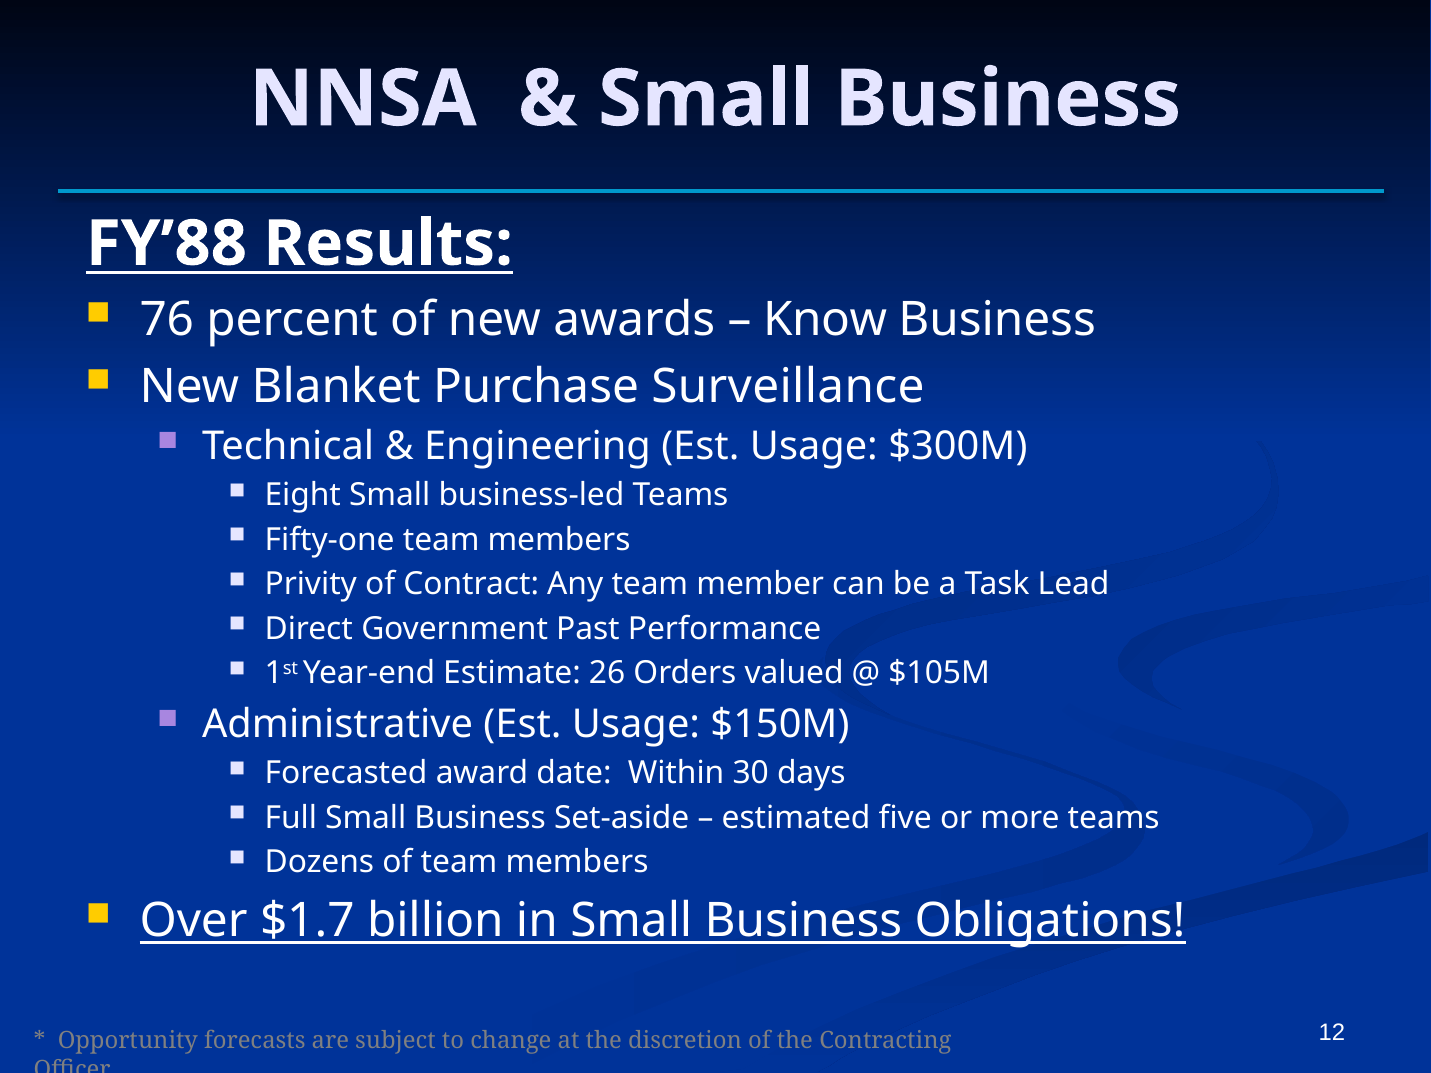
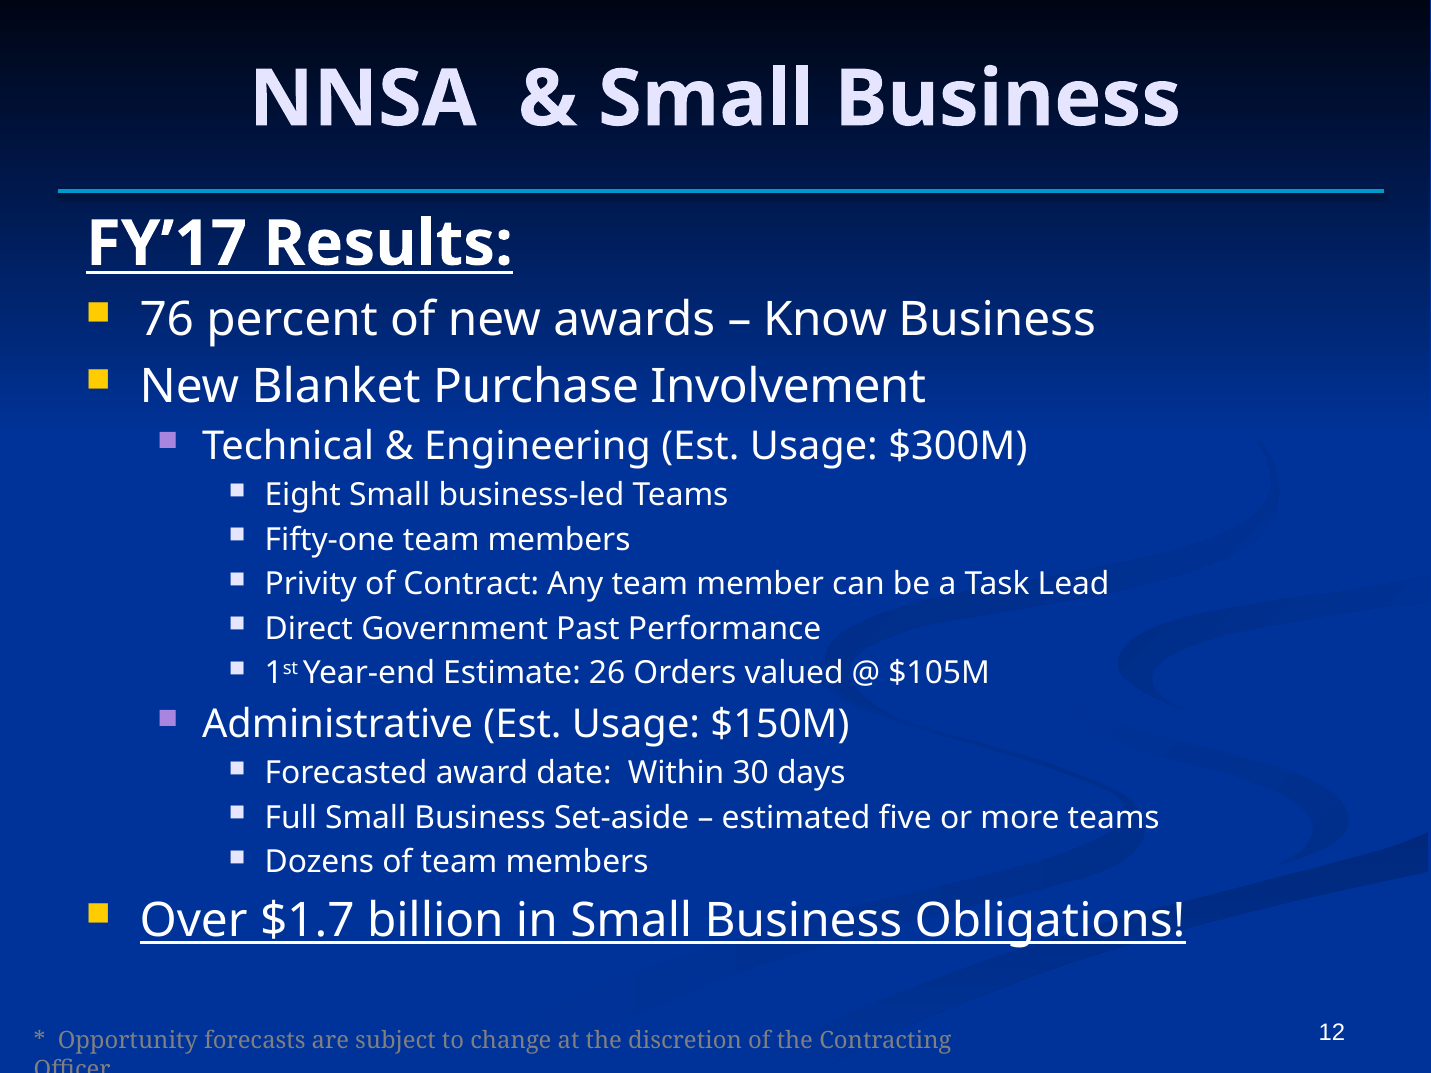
FY’88: FY’88 -> FY’17
Surveillance: Surveillance -> Involvement
